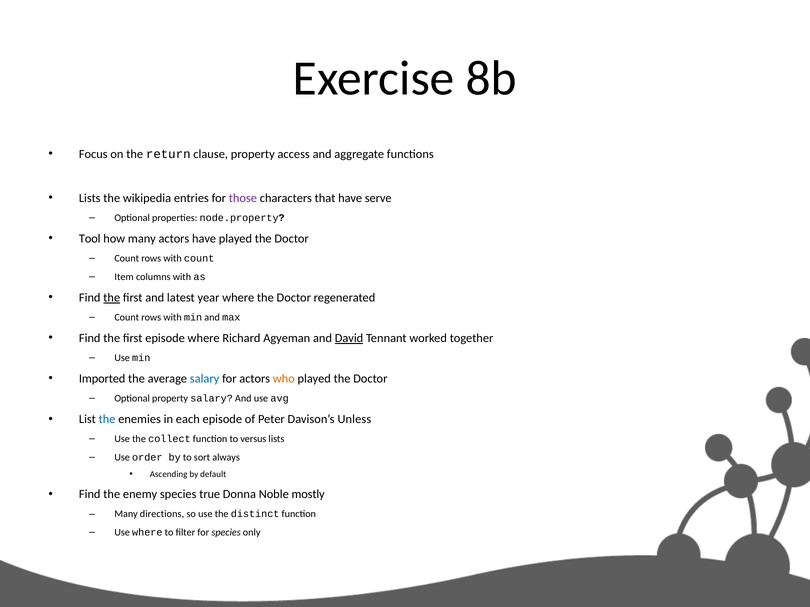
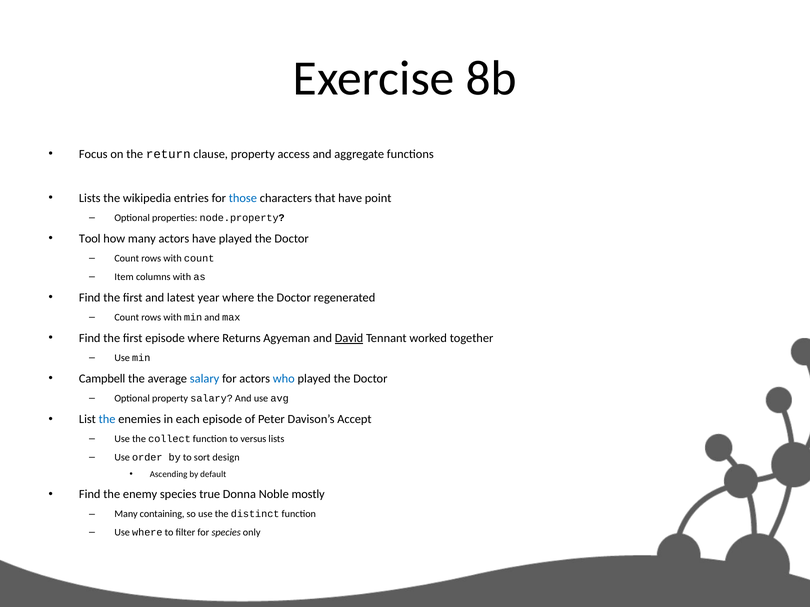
those colour: purple -> blue
serve: serve -> point
the at (112, 298) underline: present -> none
Richard: Richard -> Returns
Imported: Imported -> Campbell
who colour: orange -> blue
Unless: Unless -> Accept
always: always -> design
directions: directions -> containing
